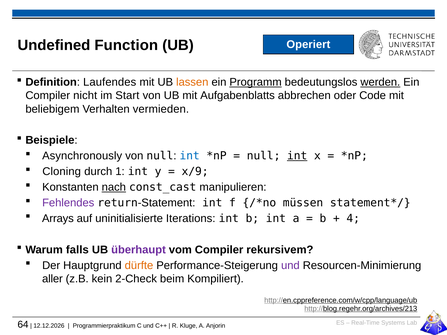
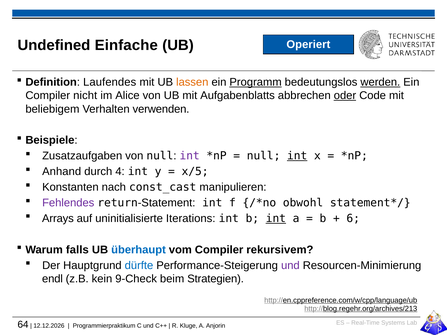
Function: Function -> Einfache
Start: Start -> Alice
oder underline: none -> present
vermieden: vermieden -> verwenden
Asynchronously: Asynchronously -> Zusatzaufgaben
int at (190, 156) colour: blue -> purple
Cloning: Cloning -> Anhand
1: 1 -> 4
x/9: x/9 -> x/5
nach underline: present -> none
müssen: müssen -> obwohl
int at (276, 219) underline: none -> present
4: 4 -> 6
überhaupt colour: purple -> blue
dürfte colour: orange -> blue
aller: aller -> endl
2-Check: 2-Check -> 9-Check
Kompiliert: Kompiliert -> Strategien
